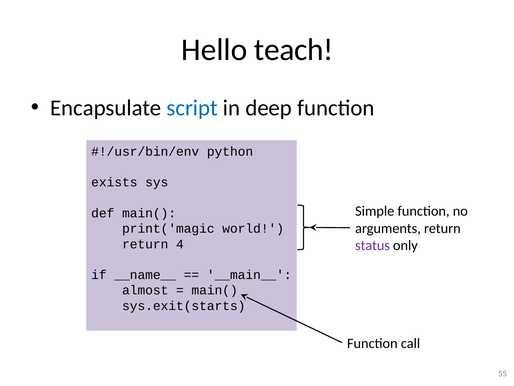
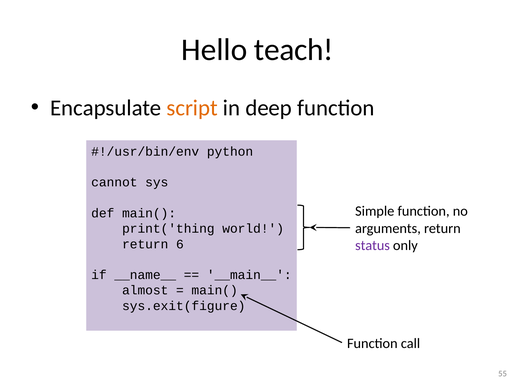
script colour: blue -> orange
exists: exists -> cannot
print('magic: print('magic -> print('thing
4: 4 -> 6
sys.exit(starts: sys.exit(starts -> sys.exit(figure
